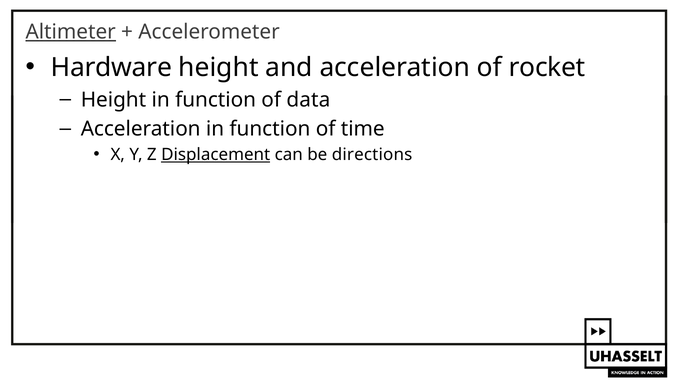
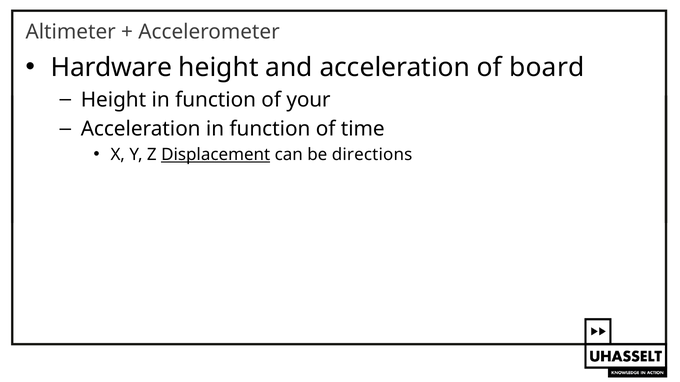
Altimeter underline: present -> none
rocket: rocket -> board
data: data -> your
